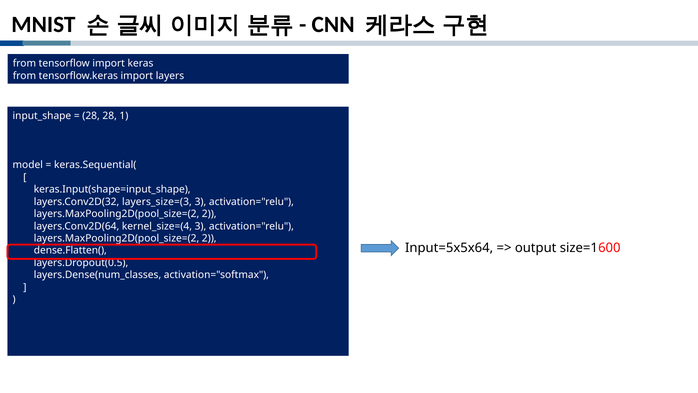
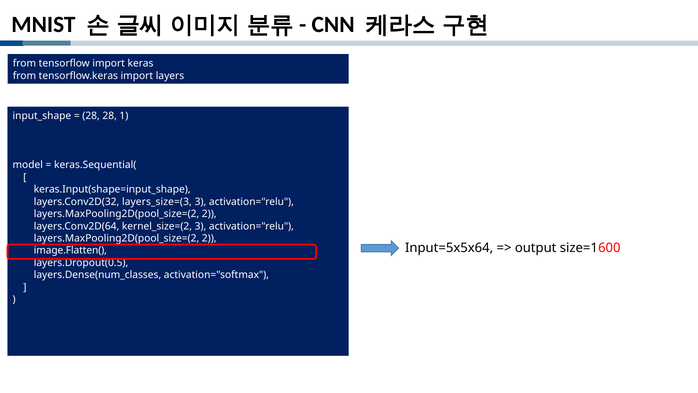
kernel_size=(4: kernel_size=(4 -> kernel_size=(2
dense.Flatten(: dense.Flatten( -> image.Flatten(
